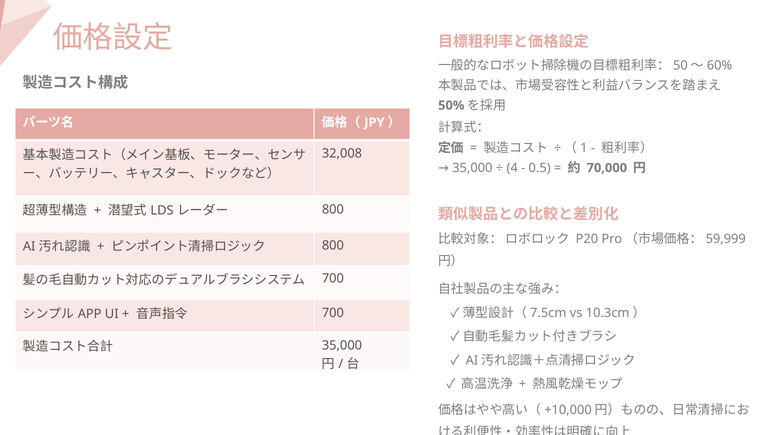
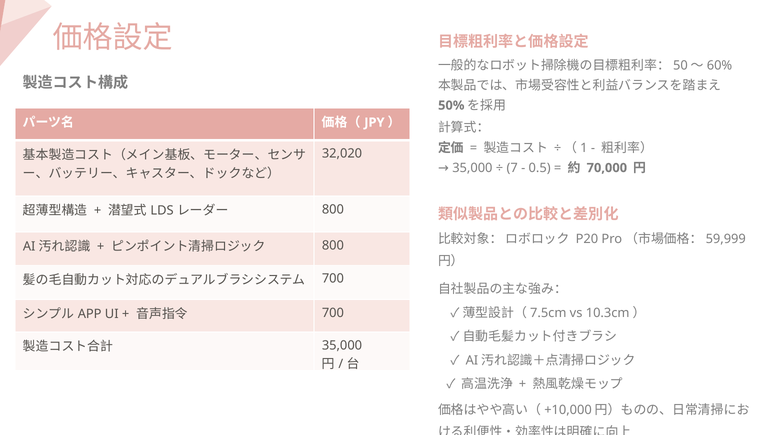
32,008: 32,008 -> 32,020
4: 4 -> 7
